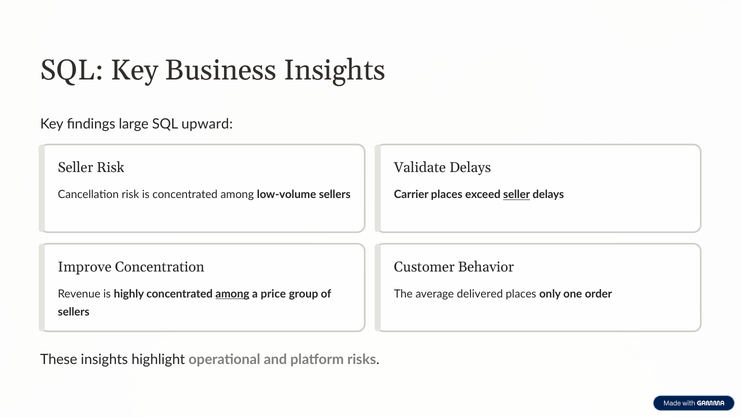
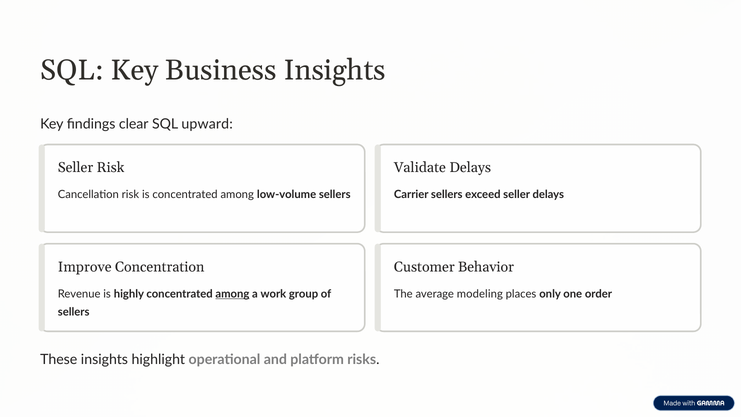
large: large -> clear
Carrier places: places -> sellers
seller at (517, 195) underline: present -> none
price: price -> work
delivered: delivered -> modeling
